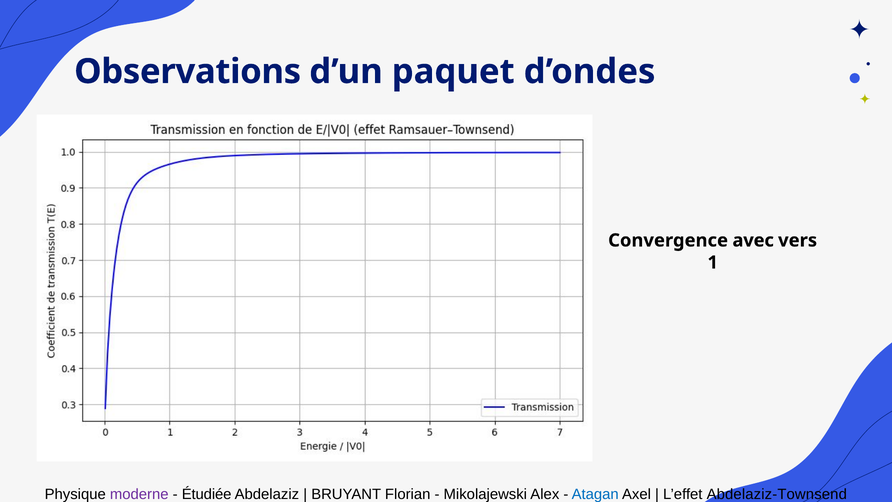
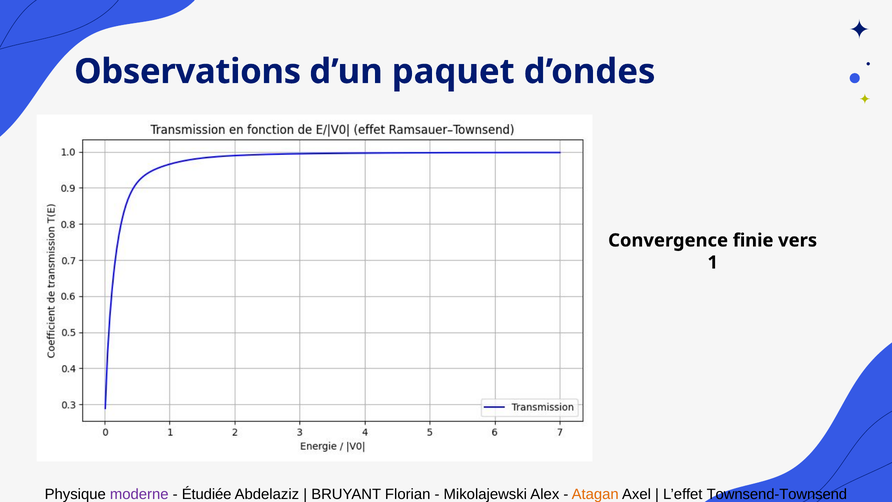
avec: avec -> finie
Atagan colour: blue -> orange
Abdelaziz-Townsend: Abdelaziz-Townsend -> Townsend-Townsend
